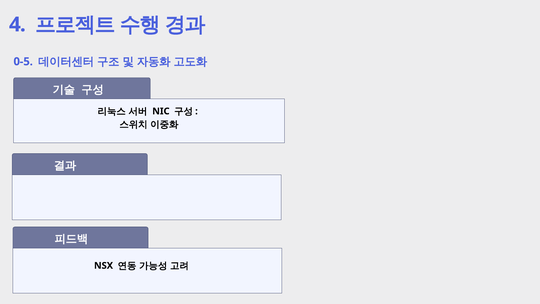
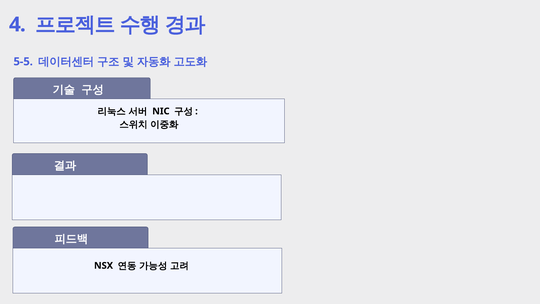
0-5: 0-5 -> 5-5
